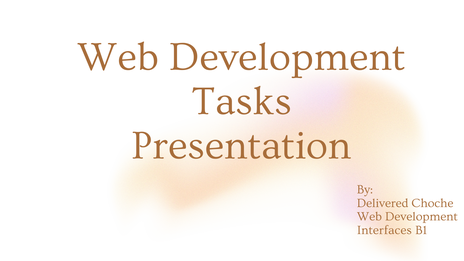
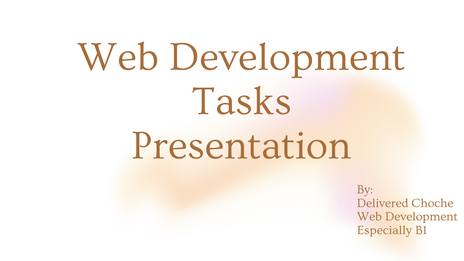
Interfaces: Interfaces -> Especially
